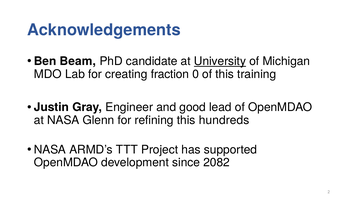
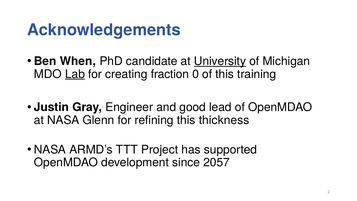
Beam: Beam -> When
Lab underline: none -> present
hundreds: hundreds -> thickness
2082: 2082 -> 2057
